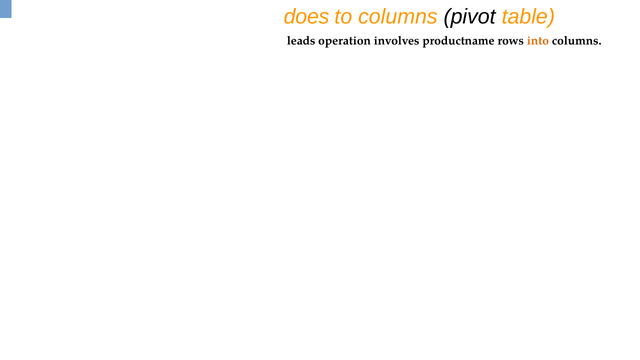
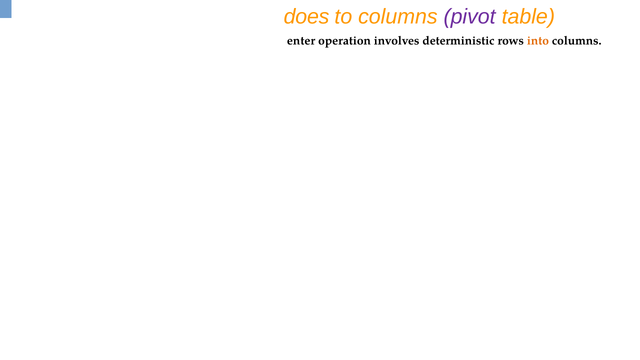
pivot colour: black -> purple
leads: leads -> enter
productname: productname -> deterministic
